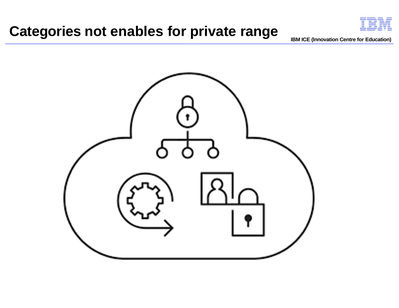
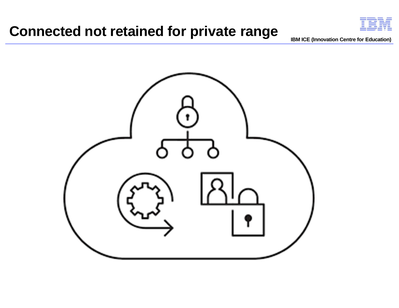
Categories: Categories -> Connected
enables: enables -> retained
